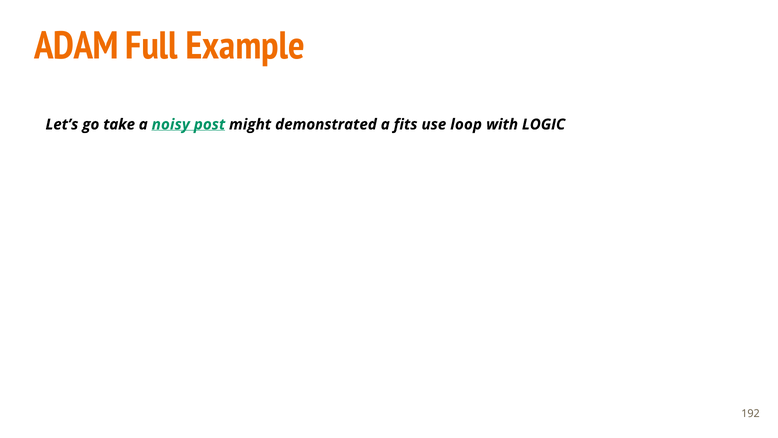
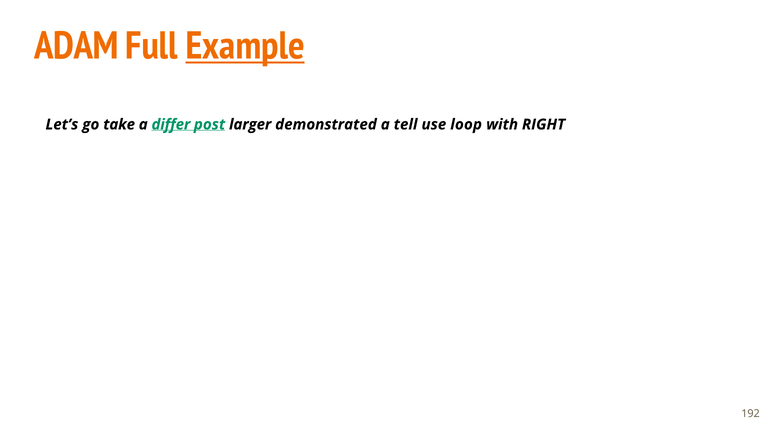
Example underline: none -> present
noisy: noisy -> differ
might: might -> larger
fits: fits -> tell
LOGIC: LOGIC -> RIGHT
